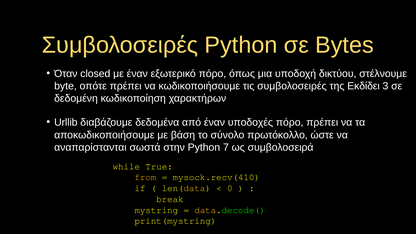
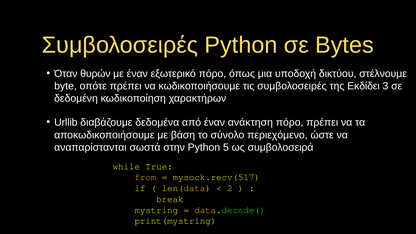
closed: closed -> θυρών
υποδοχές: υποδοχές -> ανάκτηση
πρωτόκολλο: πρωτόκολλο -> περιεχόμενο
7: 7 -> 5
mysock.recv(410: mysock.recv(410 -> mysock.recv(517
0: 0 -> 2
